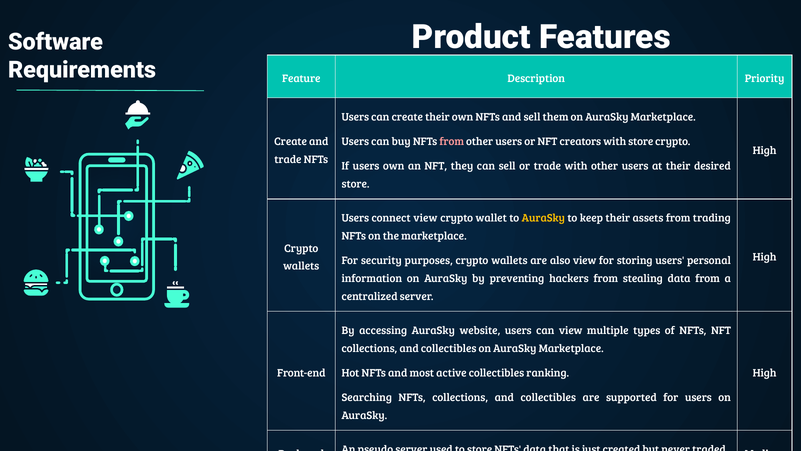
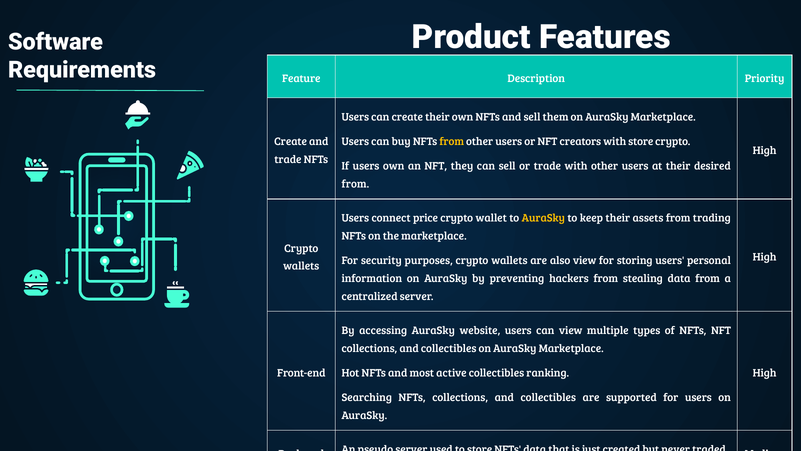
from at (452, 141) colour: pink -> yellow
store at (355, 184): store -> from
connect view: view -> price
